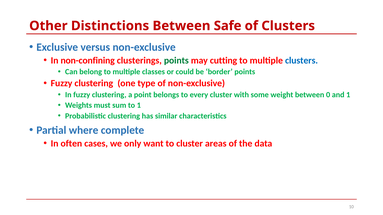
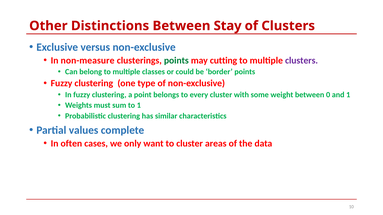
Safe: Safe -> Stay
non-confining: non-confining -> non-measure
clusters at (302, 61) colour: blue -> purple
where: where -> values
